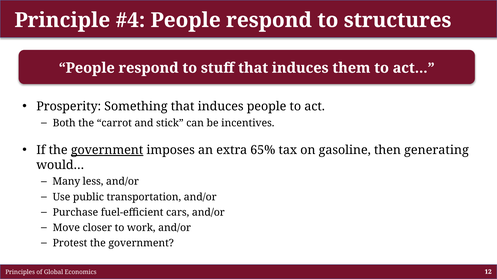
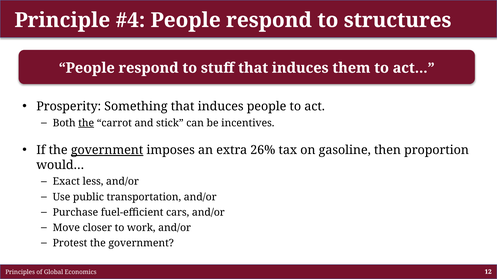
the at (86, 123) underline: none -> present
65%: 65% -> 26%
generating: generating -> proportion
Many: Many -> Exact
